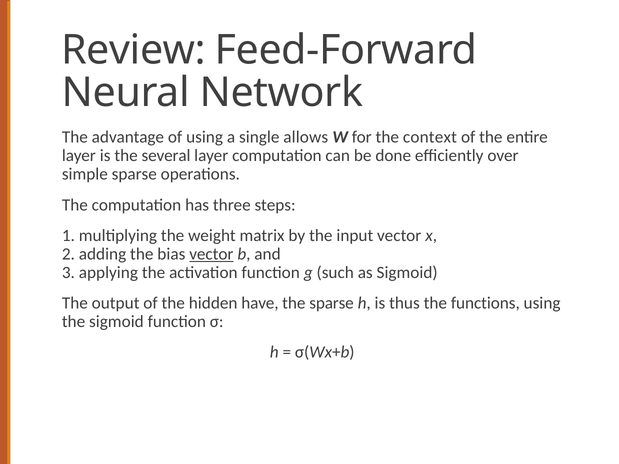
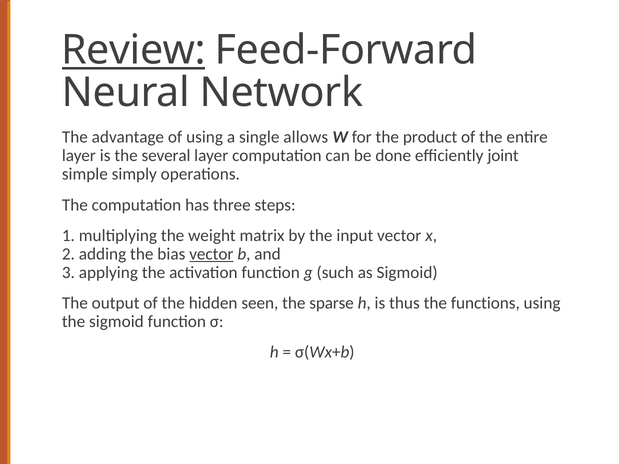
Review underline: none -> present
context: context -> product
over: over -> joint
simple sparse: sparse -> simply
have: have -> seen
